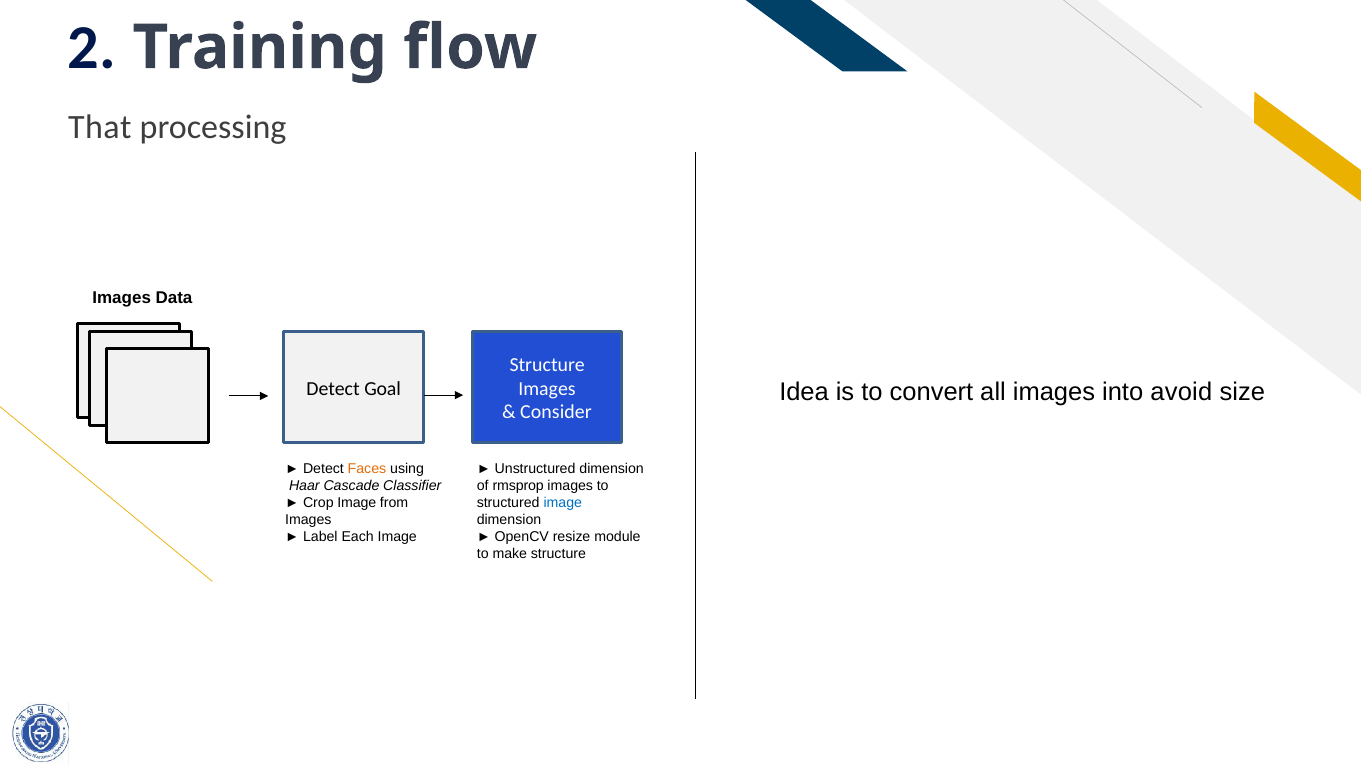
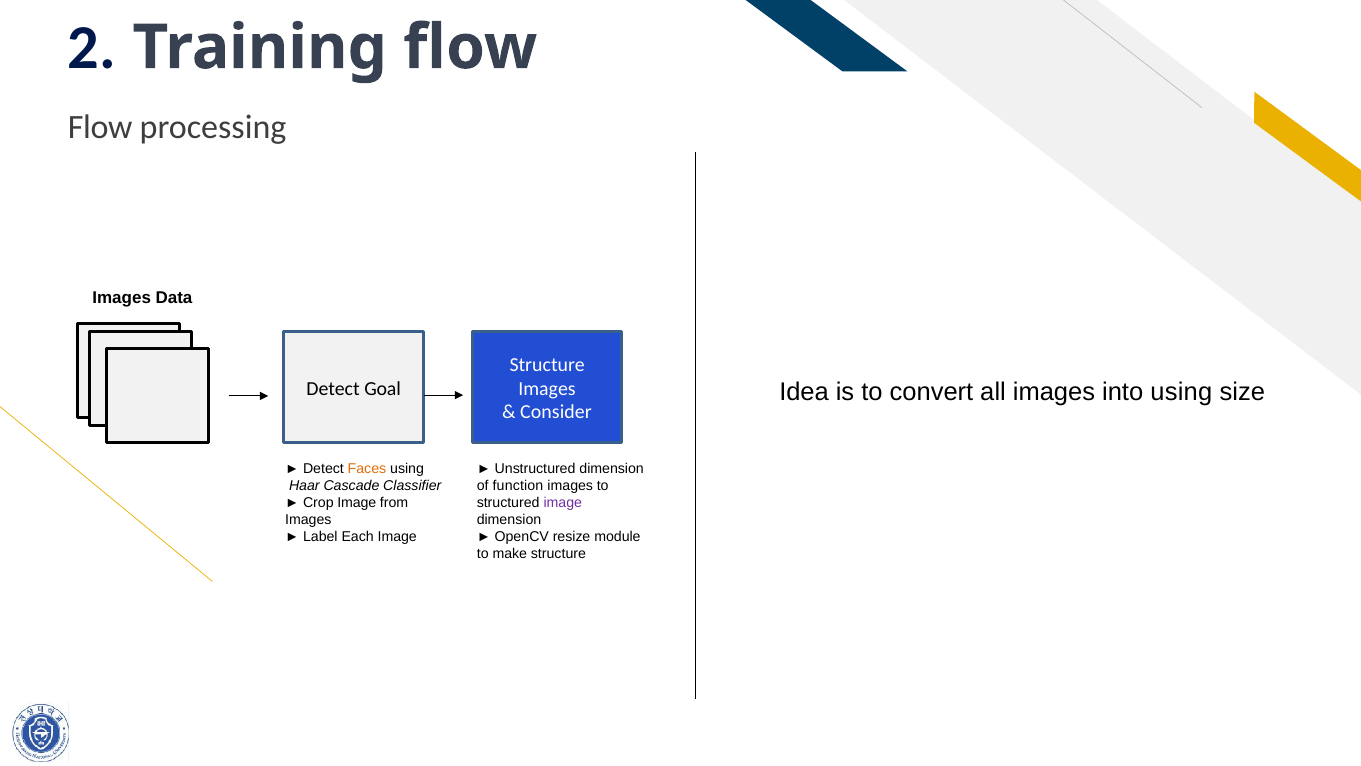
That at (100, 128): That -> Flow
into avoid: avoid -> using
rmsprop: rmsprop -> function
image at (563, 503) colour: blue -> purple
